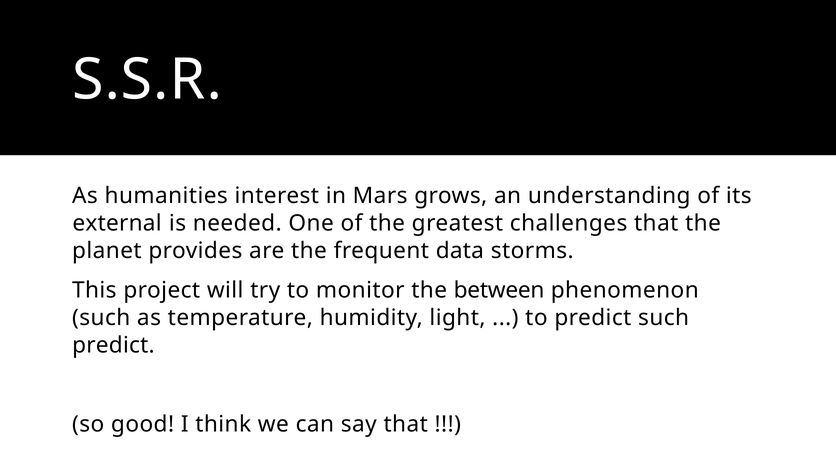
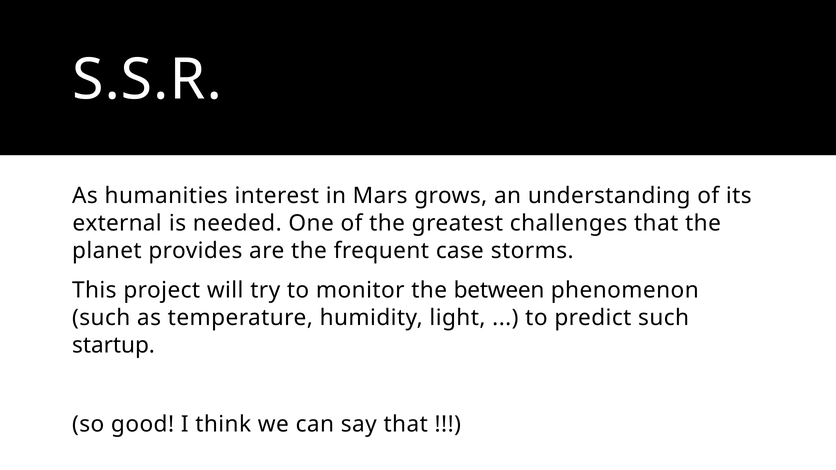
data: data -> case
predict at (113, 345): predict -> startup
